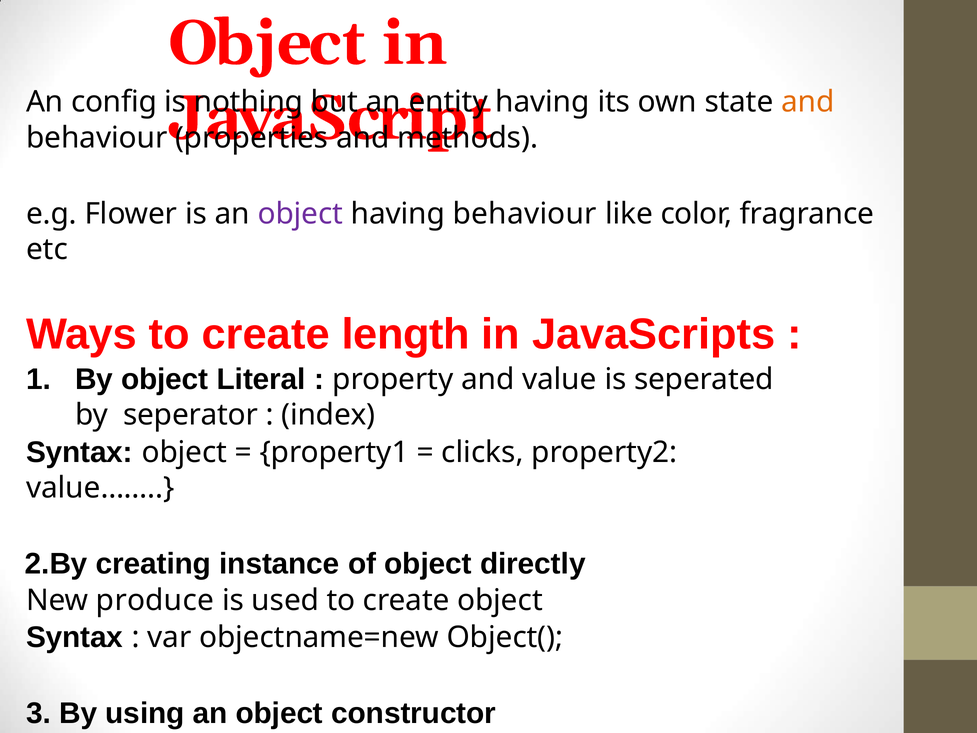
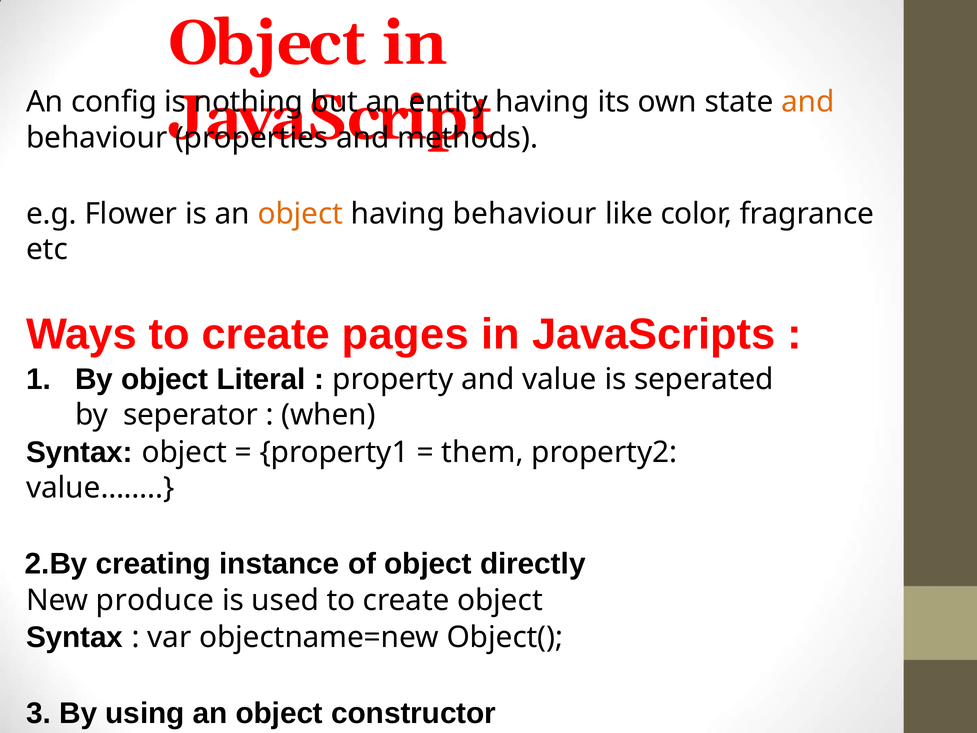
object at (300, 214) colour: purple -> orange
length: length -> pages
index: index -> when
clicks: clicks -> them
